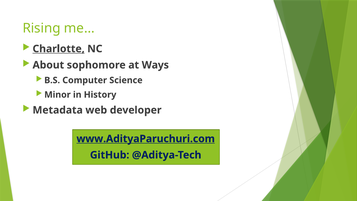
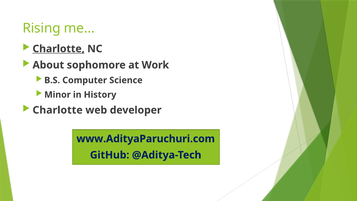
Ways: Ways -> Work
Metadata at (58, 110): Metadata -> Charlotte
www.AdityaParuchuri.com underline: present -> none
